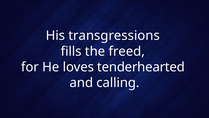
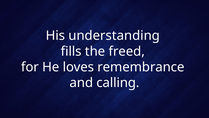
transgressions: transgressions -> understanding
tenderhearted: tenderhearted -> remembrance
